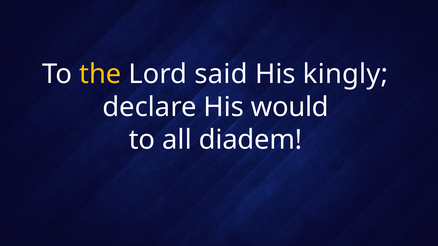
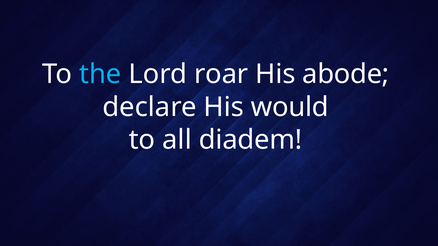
the colour: yellow -> light blue
said: said -> roar
kingly: kingly -> abode
